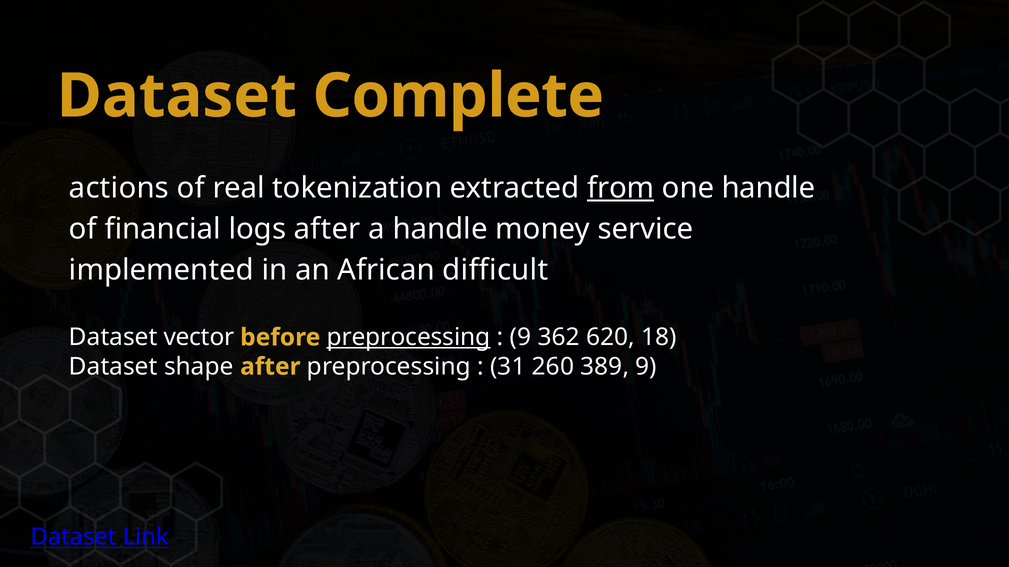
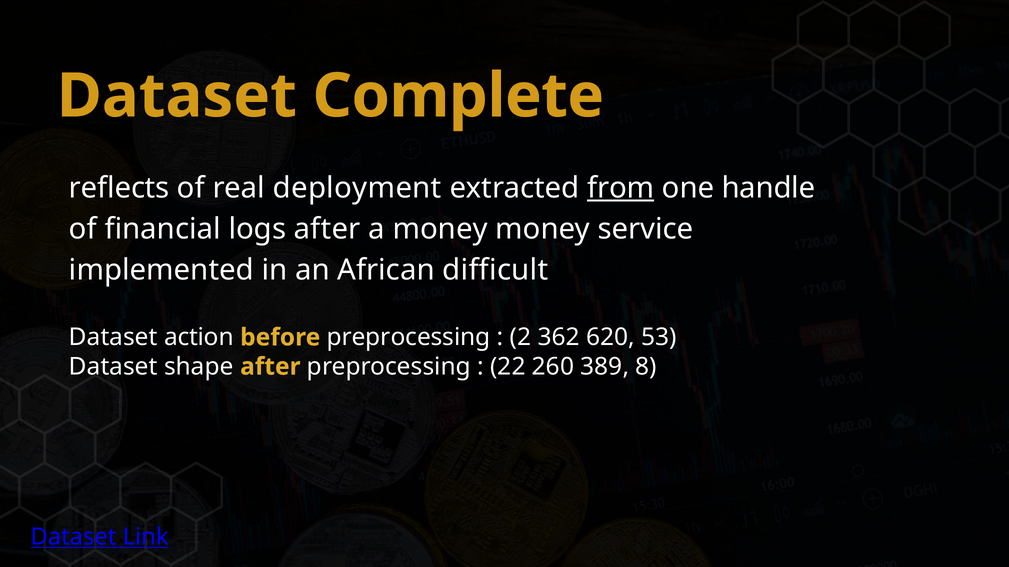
actions: actions -> reflects
tokenization: tokenization -> deployment
a handle: handle -> money
vector: vector -> action
preprocessing at (409, 338) underline: present -> none
9 at (520, 338): 9 -> 2
18: 18 -> 53
31: 31 -> 22
389 9: 9 -> 8
